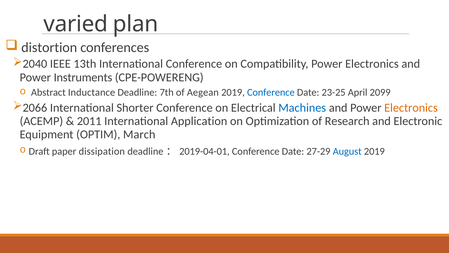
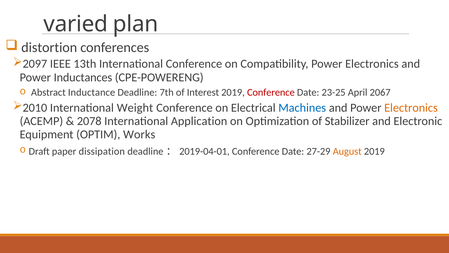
2040: 2040 -> 2097
Instruments: Instruments -> Inductances
Aegean: Aegean -> Interest
Conference at (271, 92) colour: blue -> red
2099: 2099 -> 2067
2066: 2066 -> 2010
Shorter: Shorter -> Weight
2011: 2011 -> 2078
Research: Research -> Stabilizer
March: March -> Works
August colour: blue -> orange
